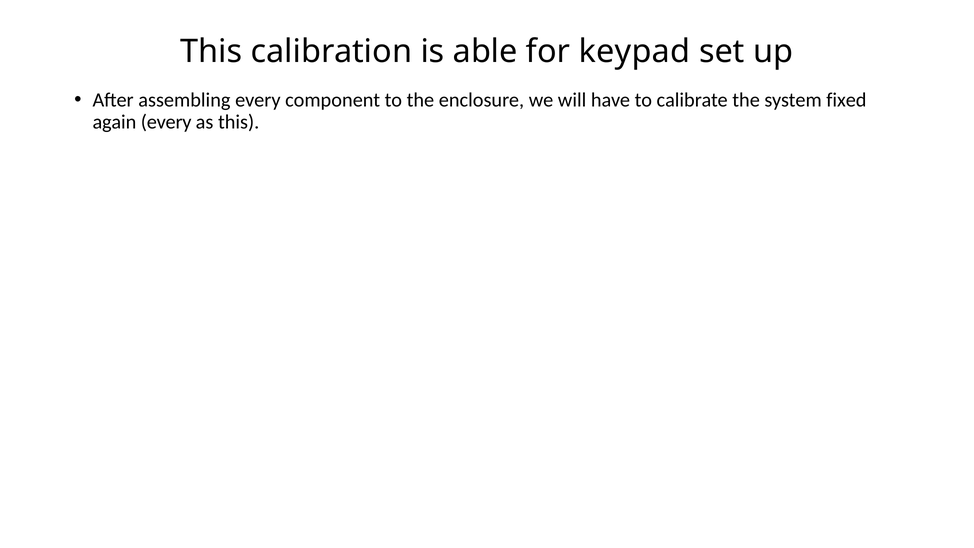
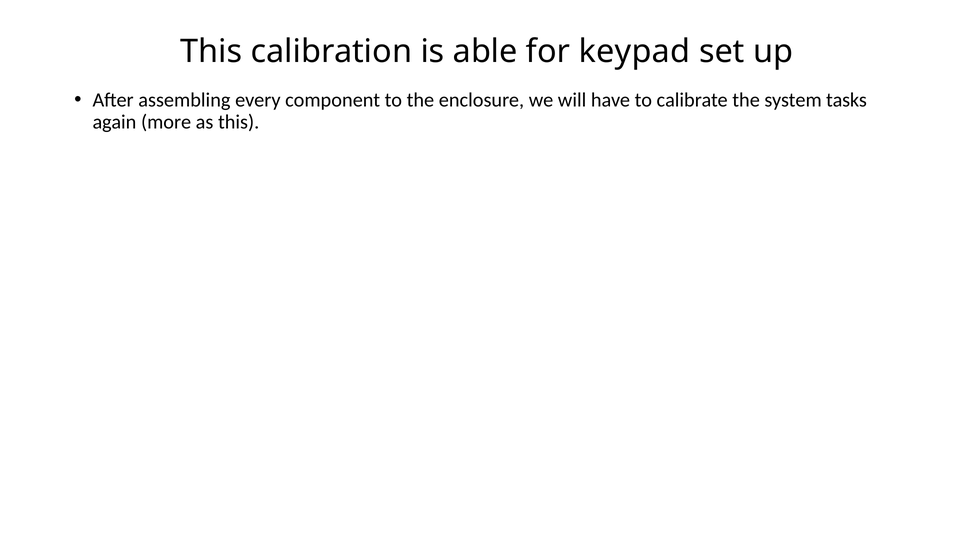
fixed: fixed -> tasks
again every: every -> more
